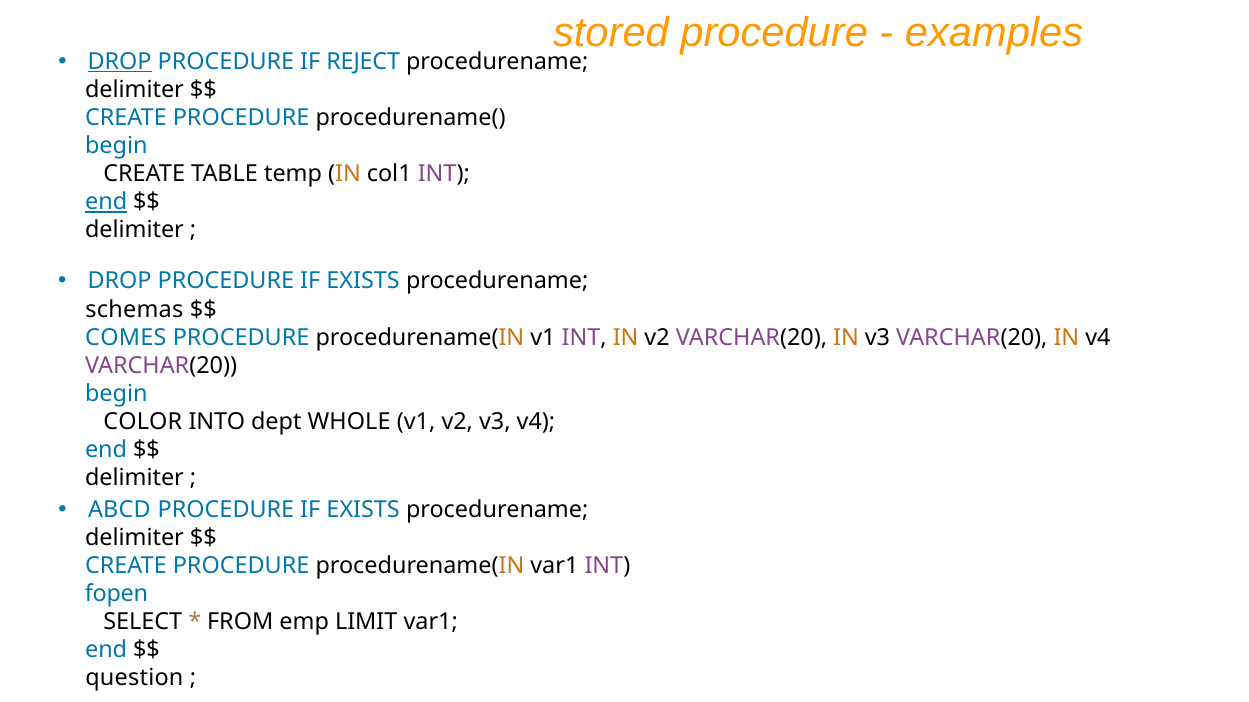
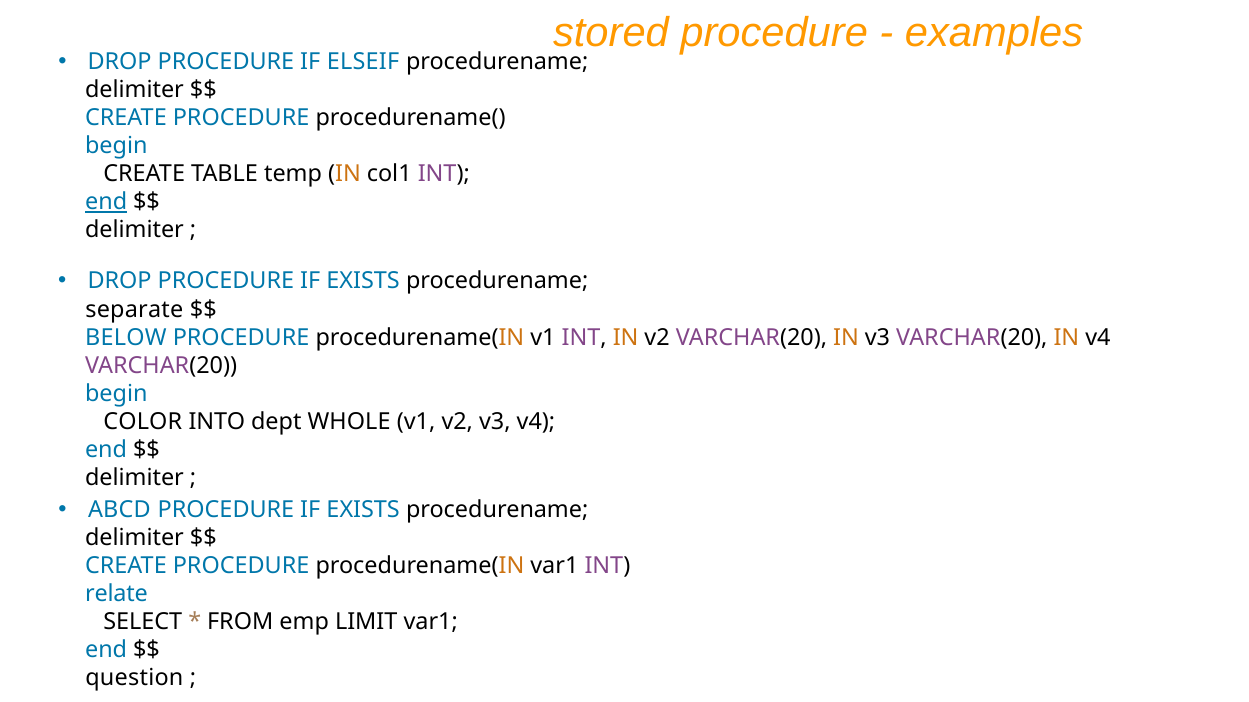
DROP at (120, 62) underline: present -> none
REJECT: REJECT -> ELSEIF
schemas: schemas -> separate
COMES: COMES -> BELOW
fopen: fopen -> relate
